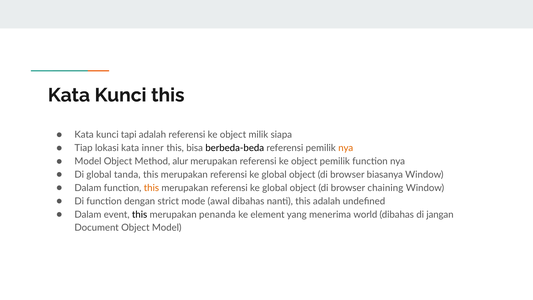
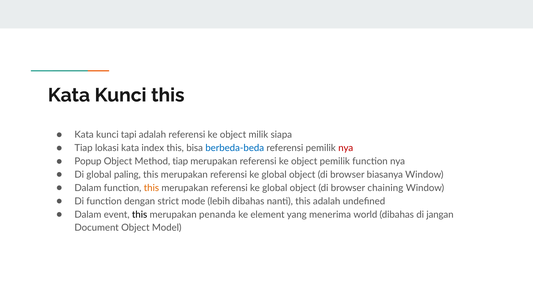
inner: inner -> index
berbeda-beda colour: black -> blue
nya at (346, 148) colour: orange -> red
Model at (88, 161): Model -> Popup
Method alur: alur -> tiap
tanda: tanda -> paling
awal: awal -> lebih
